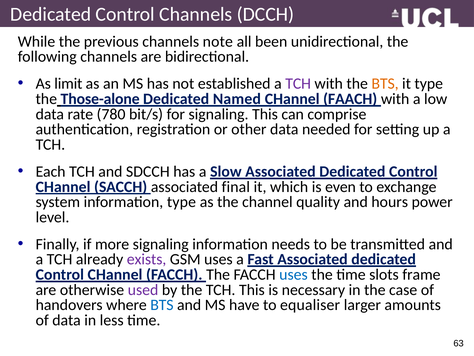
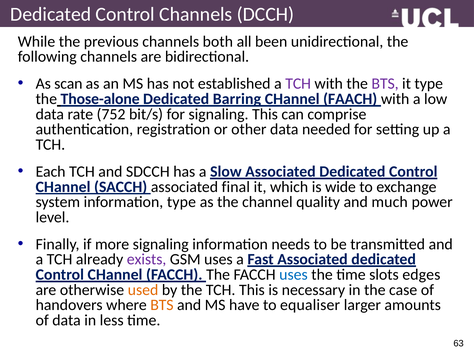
note: note -> both
limit: limit -> scan
BTS at (385, 84) colour: orange -> purple
Named: Named -> Barring
780: 780 -> 752
even: even -> wide
hours: hours -> much
frame: frame -> edges
used colour: purple -> orange
BTS at (162, 305) colour: blue -> orange
